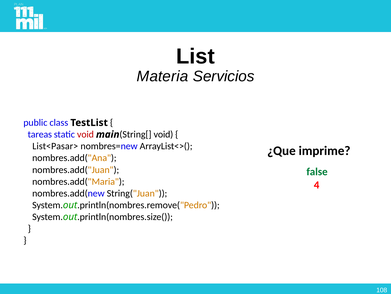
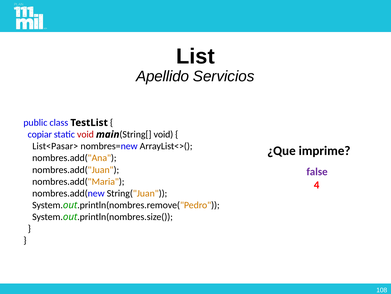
Materia: Materia -> Apellido
tareas: tareas -> copiar
false colour: green -> purple
